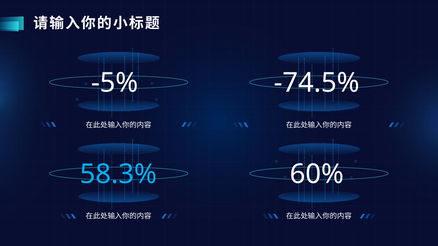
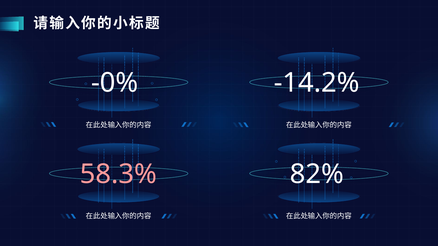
-5%: -5% -> -0%
-74.5%: -74.5% -> -14.2%
58.3% colour: light blue -> pink
60%: 60% -> 82%
